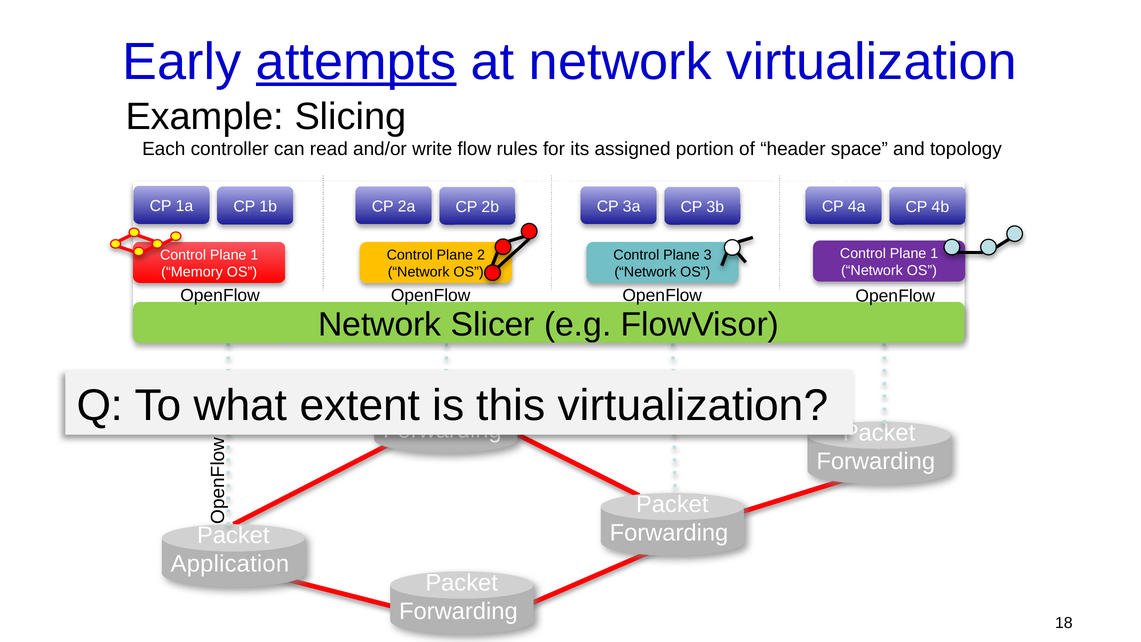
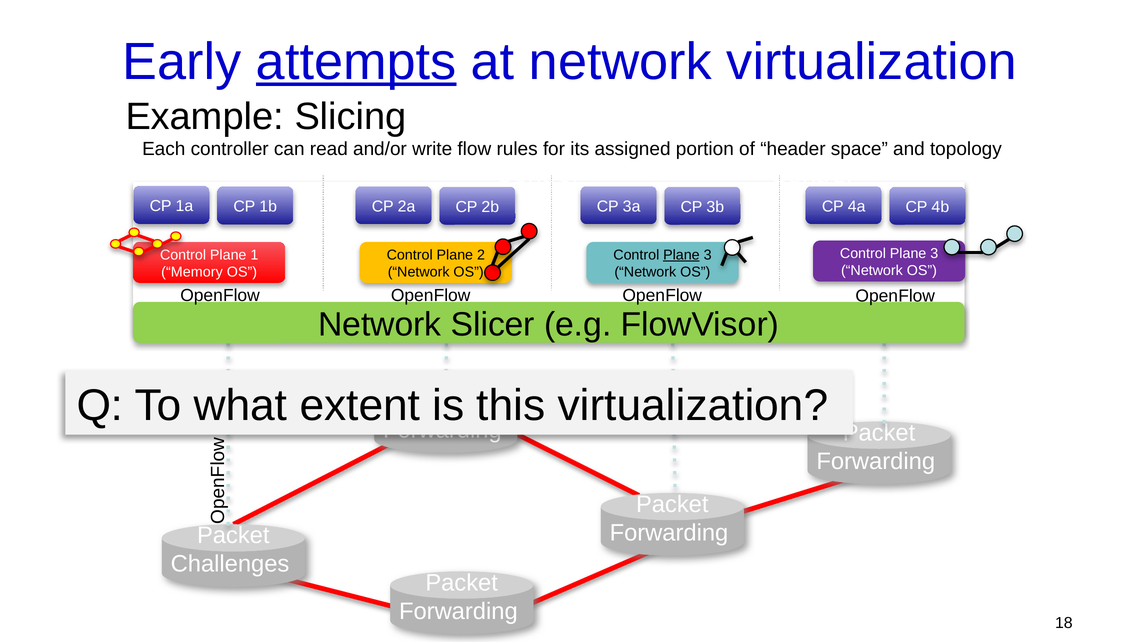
1 at (934, 253): 1 -> 3
Plane at (681, 255) underline: none -> present
Application: Application -> Challenges
